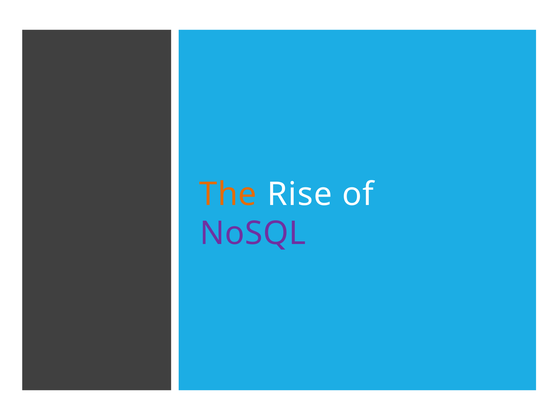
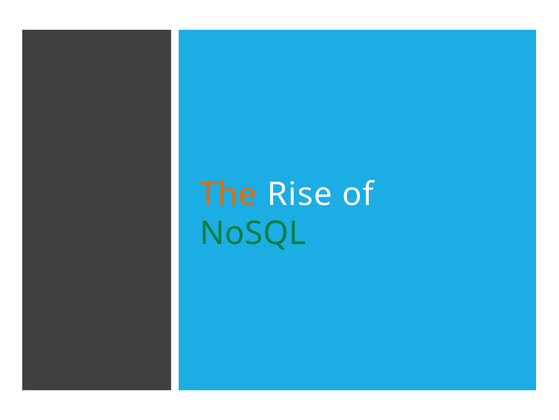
NoSQL colour: purple -> green
